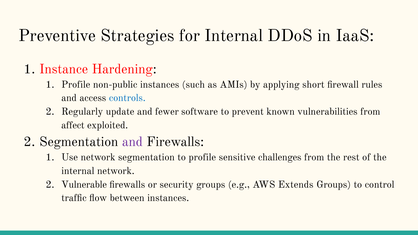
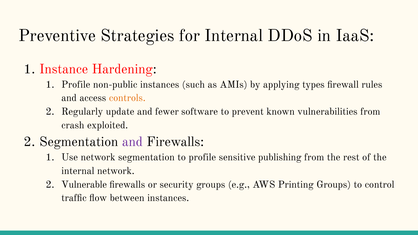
short: short -> types
controls colour: blue -> orange
affect: affect -> crash
challenges: challenges -> publishing
Extends: Extends -> Printing
